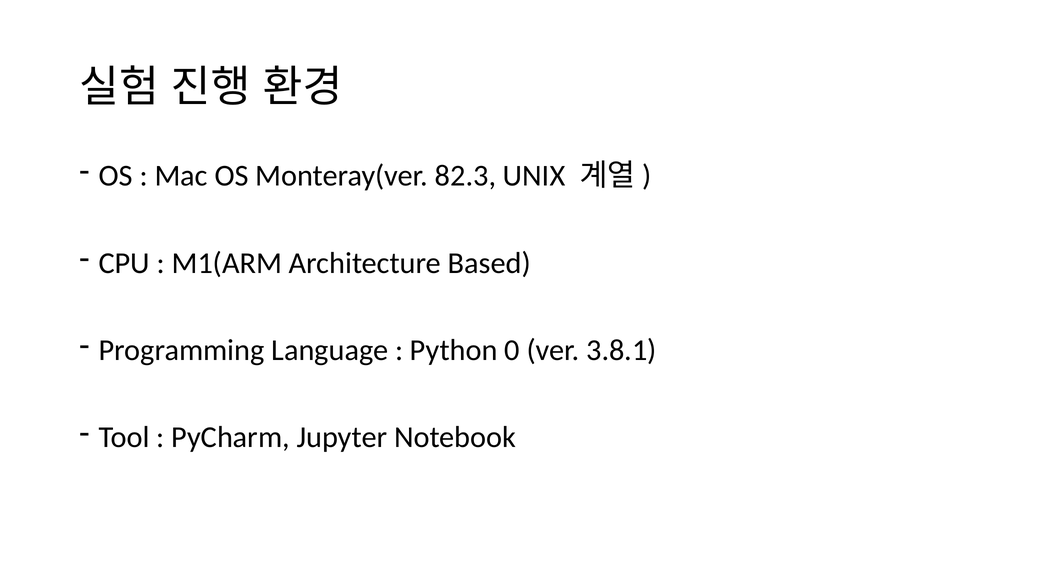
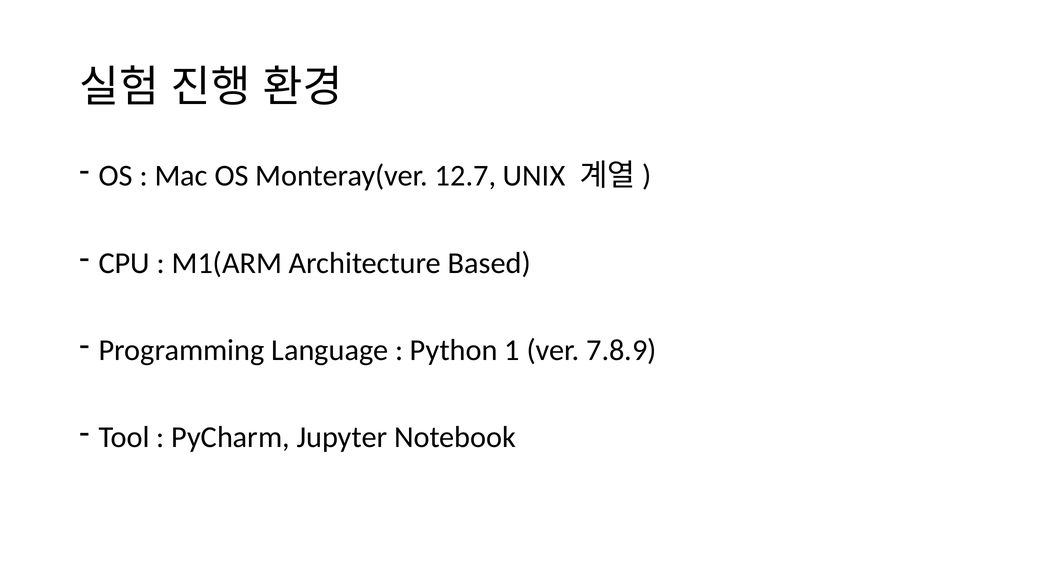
82.3: 82.3 -> 12.7
0: 0 -> 1
3.8.1: 3.8.1 -> 7.8.9
